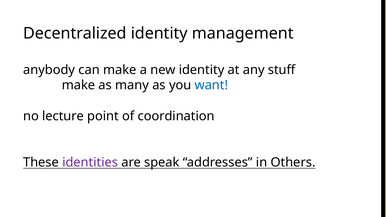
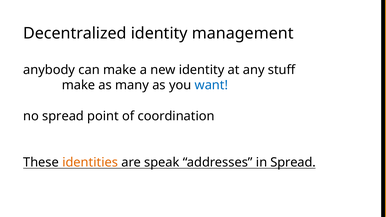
no lecture: lecture -> spread
identities colour: purple -> orange
in Others: Others -> Spread
